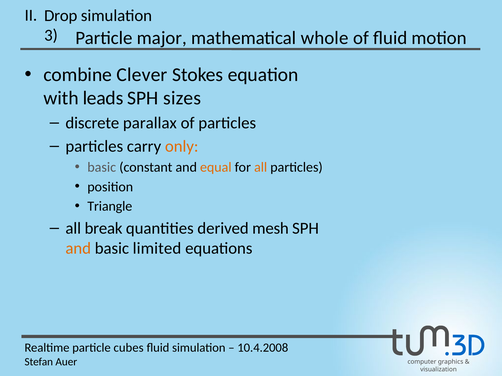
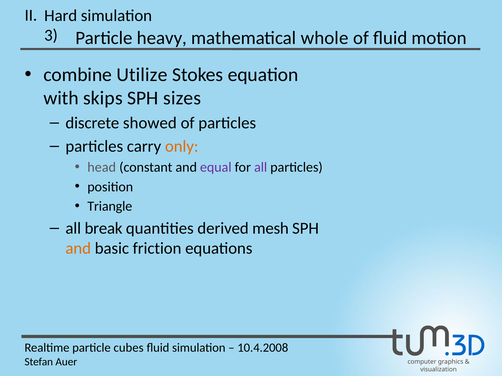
Drop: Drop -> Hard
major: major -> heavy
Clever: Clever -> Utilize
leads: leads -> skips
parallax: parallax -> showed
basic at (102, 168): basic -> head
equal colour: orange -> purple
all at (261, 168) colour: orange -> purple
limited: limited -> friction
